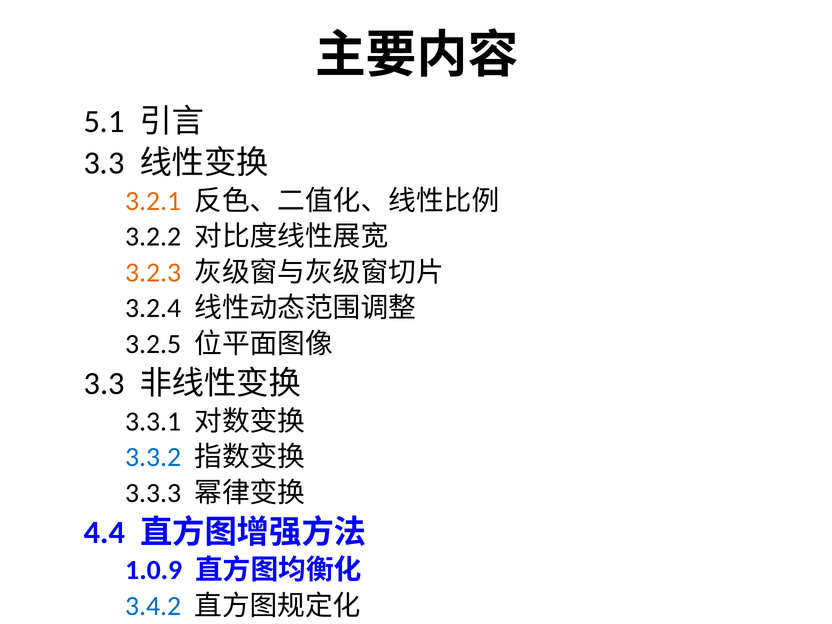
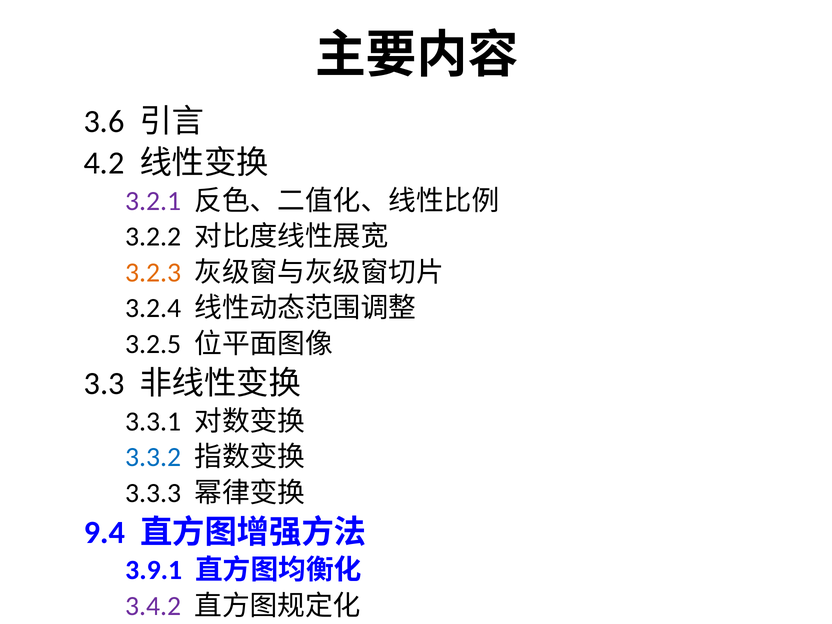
5.1: 5.1 -> 3.6
3.3 at (104, 163): 3.3 -> 4.2
3.2.1 colour: orange -> purple
4.4: 4.4 -> 9.4
1.0.9: 1.0.9 -> 3.9.1
3.4.2 colour: blue -> purple
